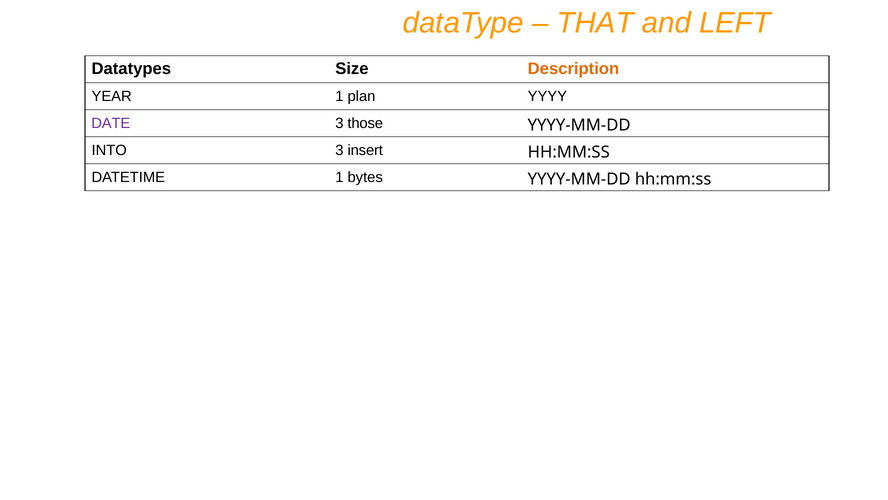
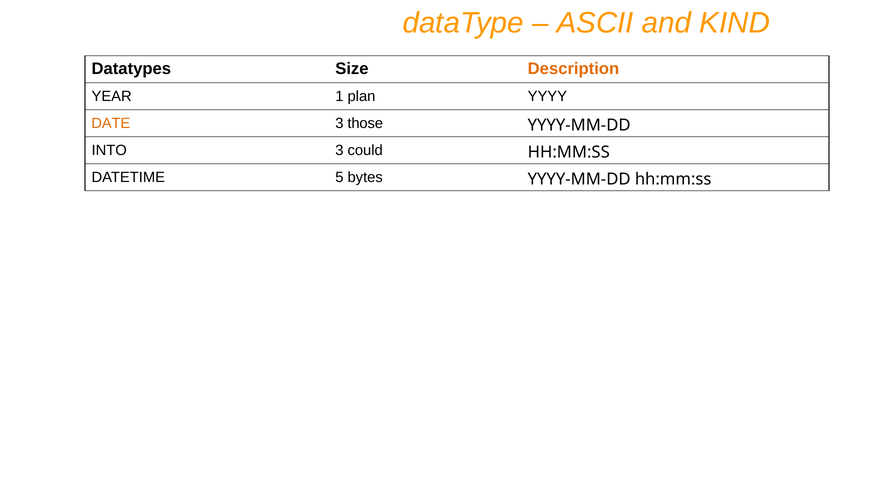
THAT: THAT -> ASCII
LEFT: LEFT -> KIND
DATE colour: purple -> orange
insert: insert -> could
DATETIME 1: 1 -> 5
